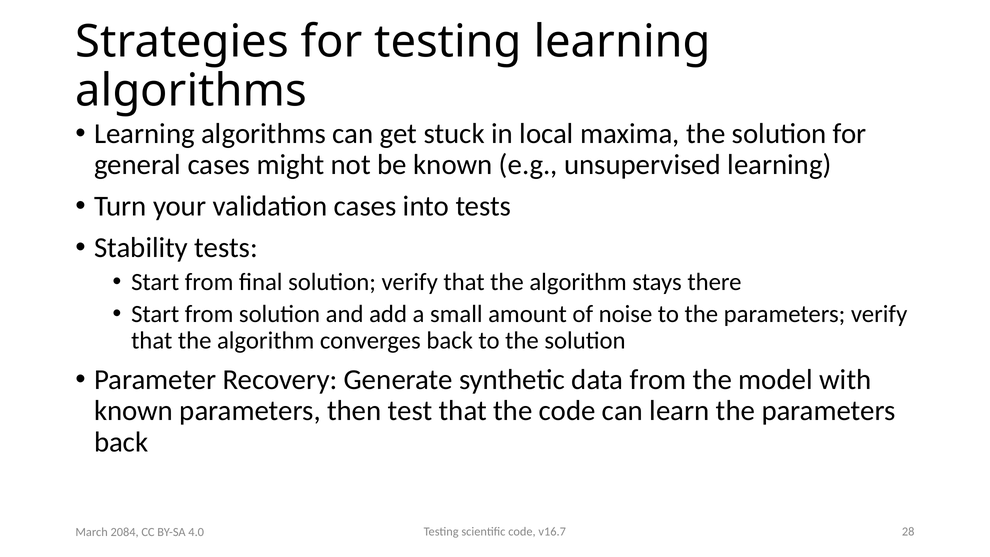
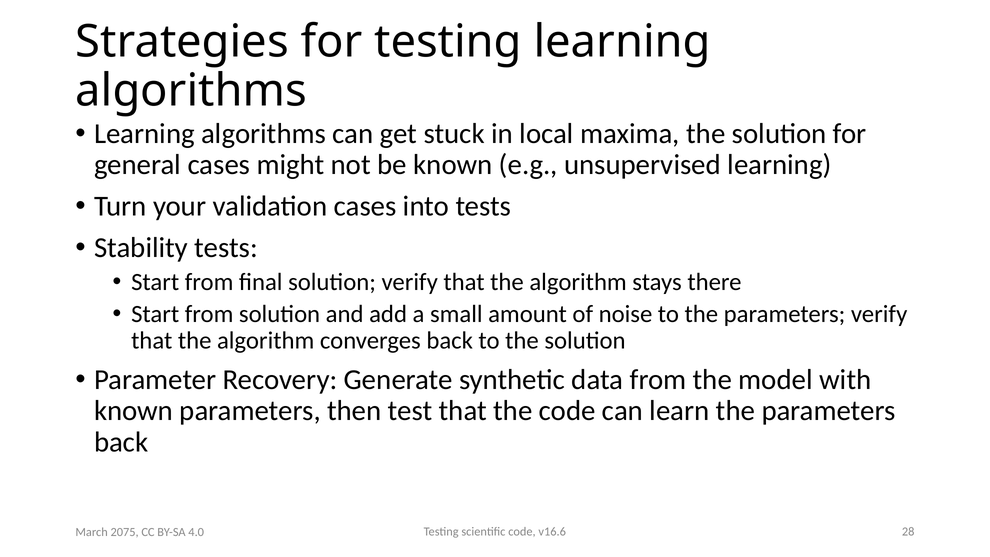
v16.7: v16.7 -> v16.6
2084: 2084 -> 2075
